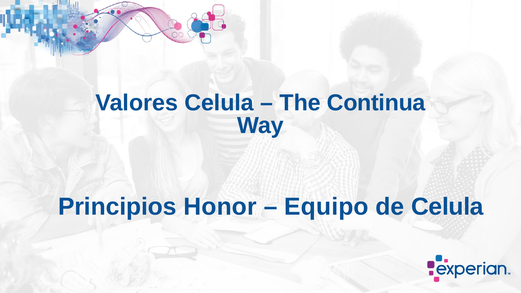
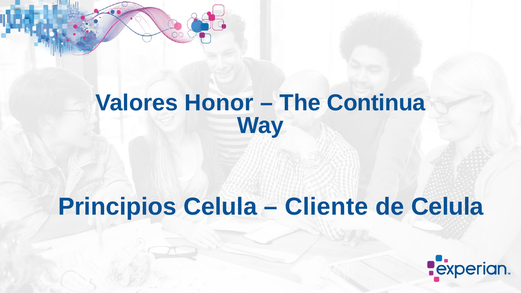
Valores Celula: Celula -> Honor
Principios Honor: Honor -> Celula
Equipo: Equipo -> Cliente
